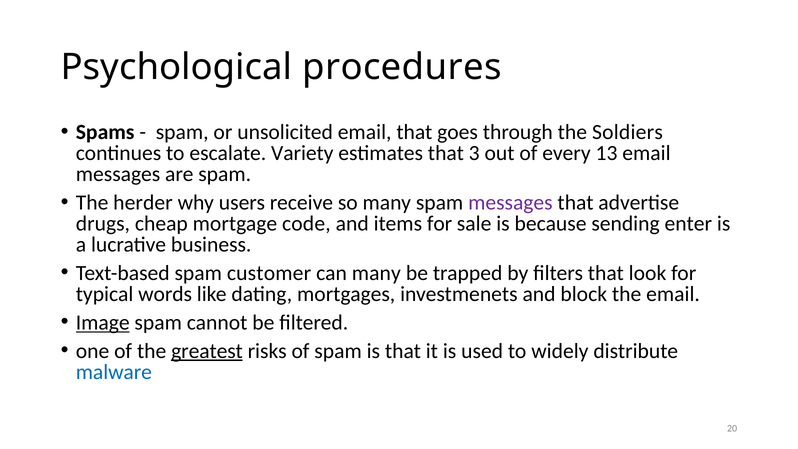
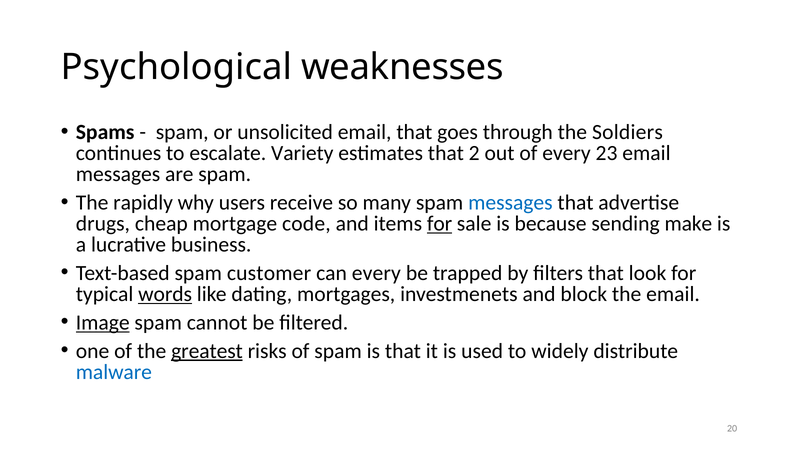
procedures: procedures -> weaknesses
3: 3 -> 2
13: 13 -> 23
herder: herder -> rapidly
messages at (510, 203) colour: purple -> blue
for at (440, 224) underline: none -> present
enter: enter -> make
can many: many -> every
words underline: none -> present
